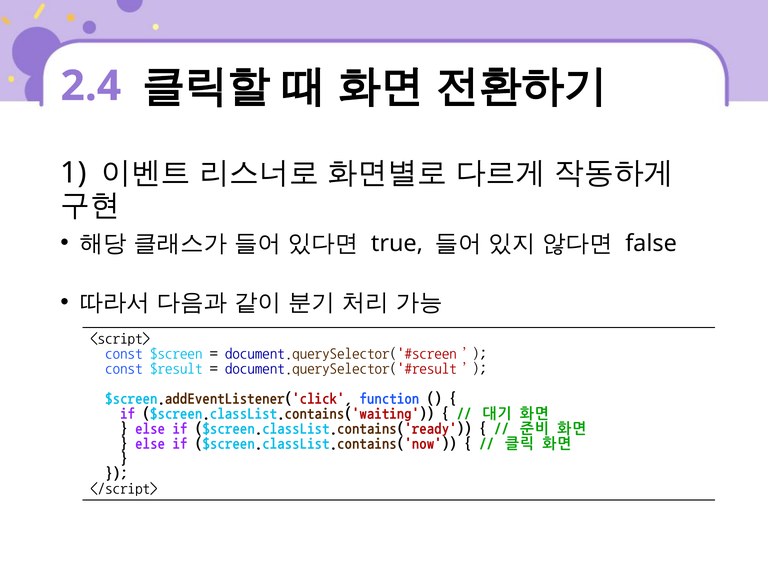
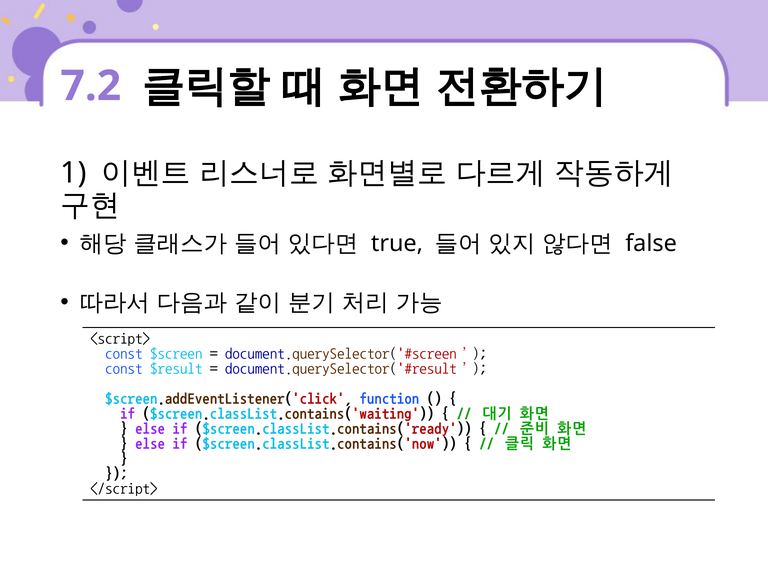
2.4: 2.4 -> 7.2
